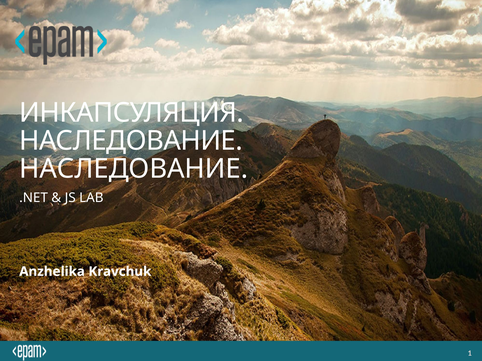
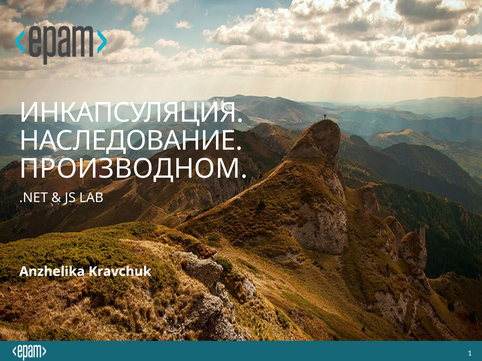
НАСЛЕДОВАНИЕ at (134, 169): НАСЛЕДОВАНИЕ -> ПРОИЗВОДНОМ
